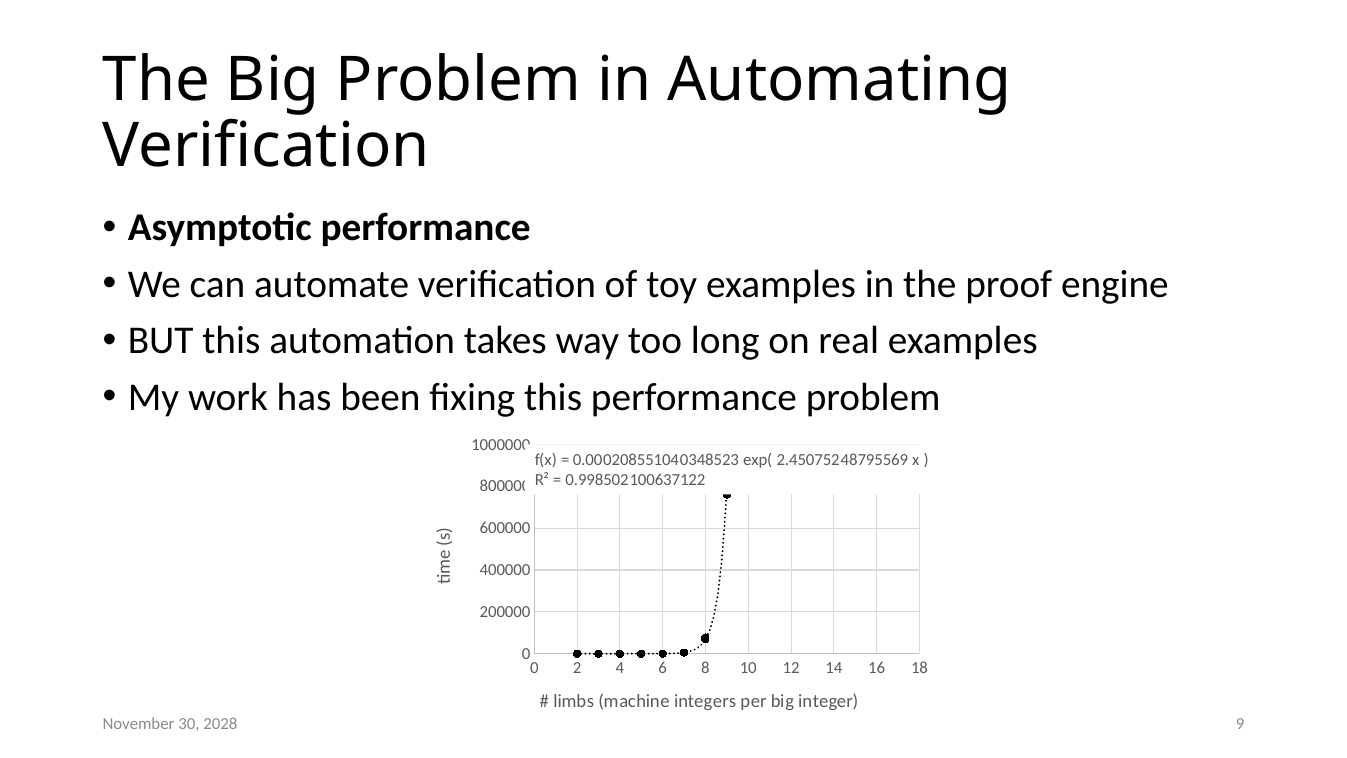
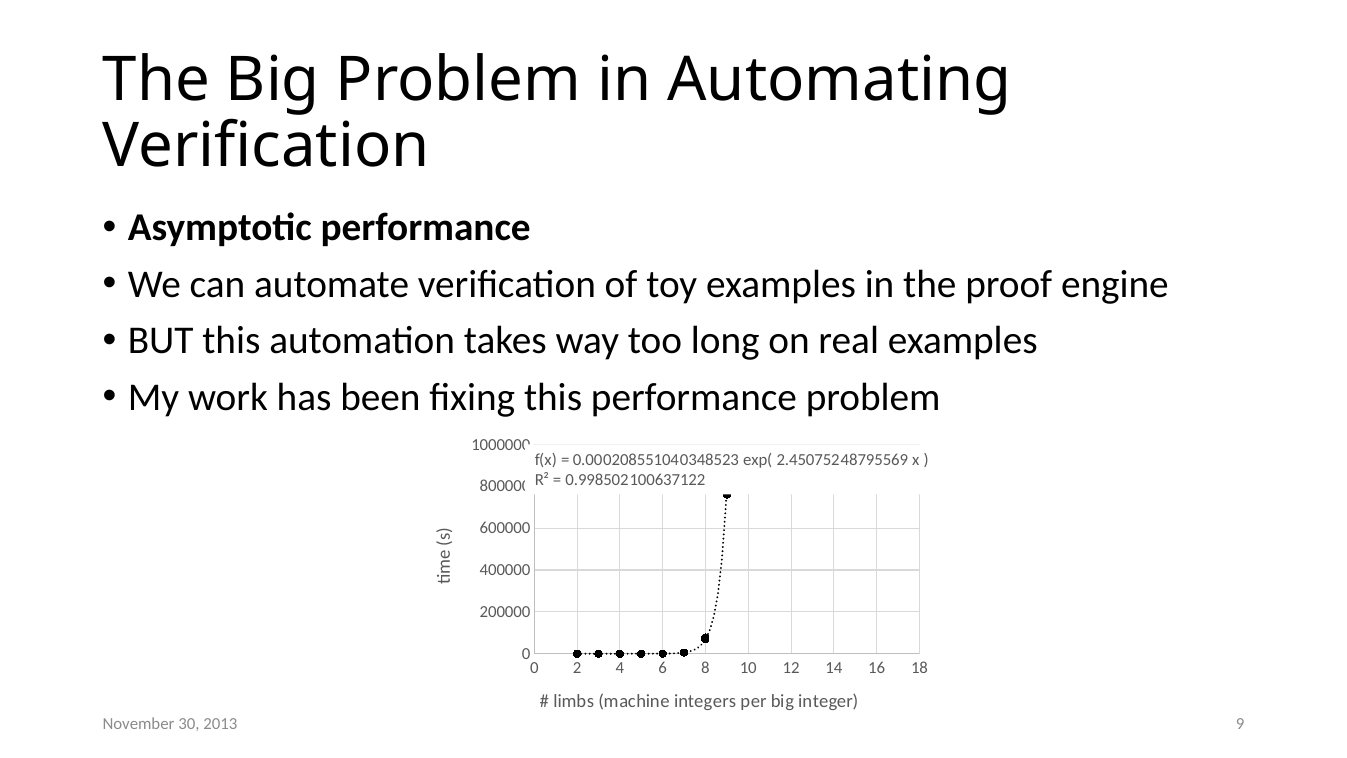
2028: 2028 -> 2013
